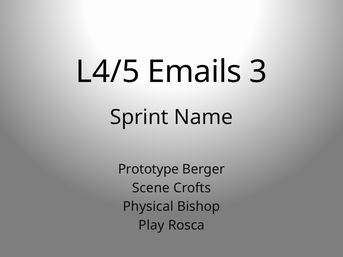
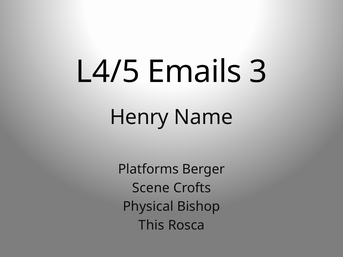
Sprint: Sprint -> Henry
Prototype: Prototype -> Platforms
Play: Play -> This
